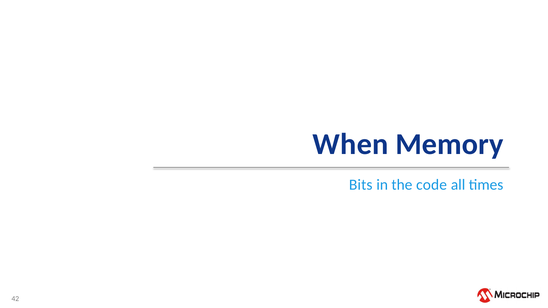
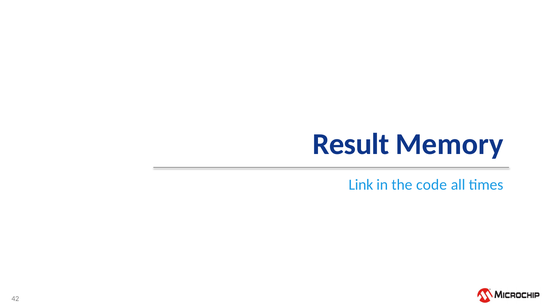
When: When -> Result
Bits: Bits -> Link
